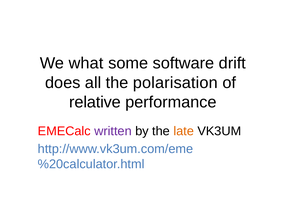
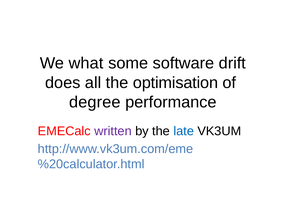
polarisation: polarisation -> optimisation
relative: relative -> degree
late colour: orange -> blue
